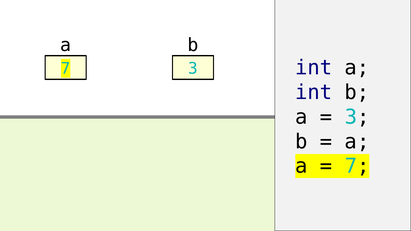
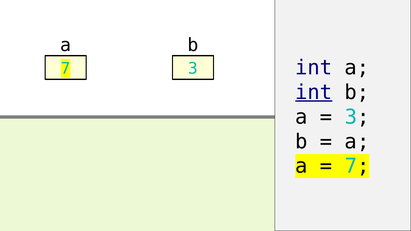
int at (314, 92) underline: none -> present
